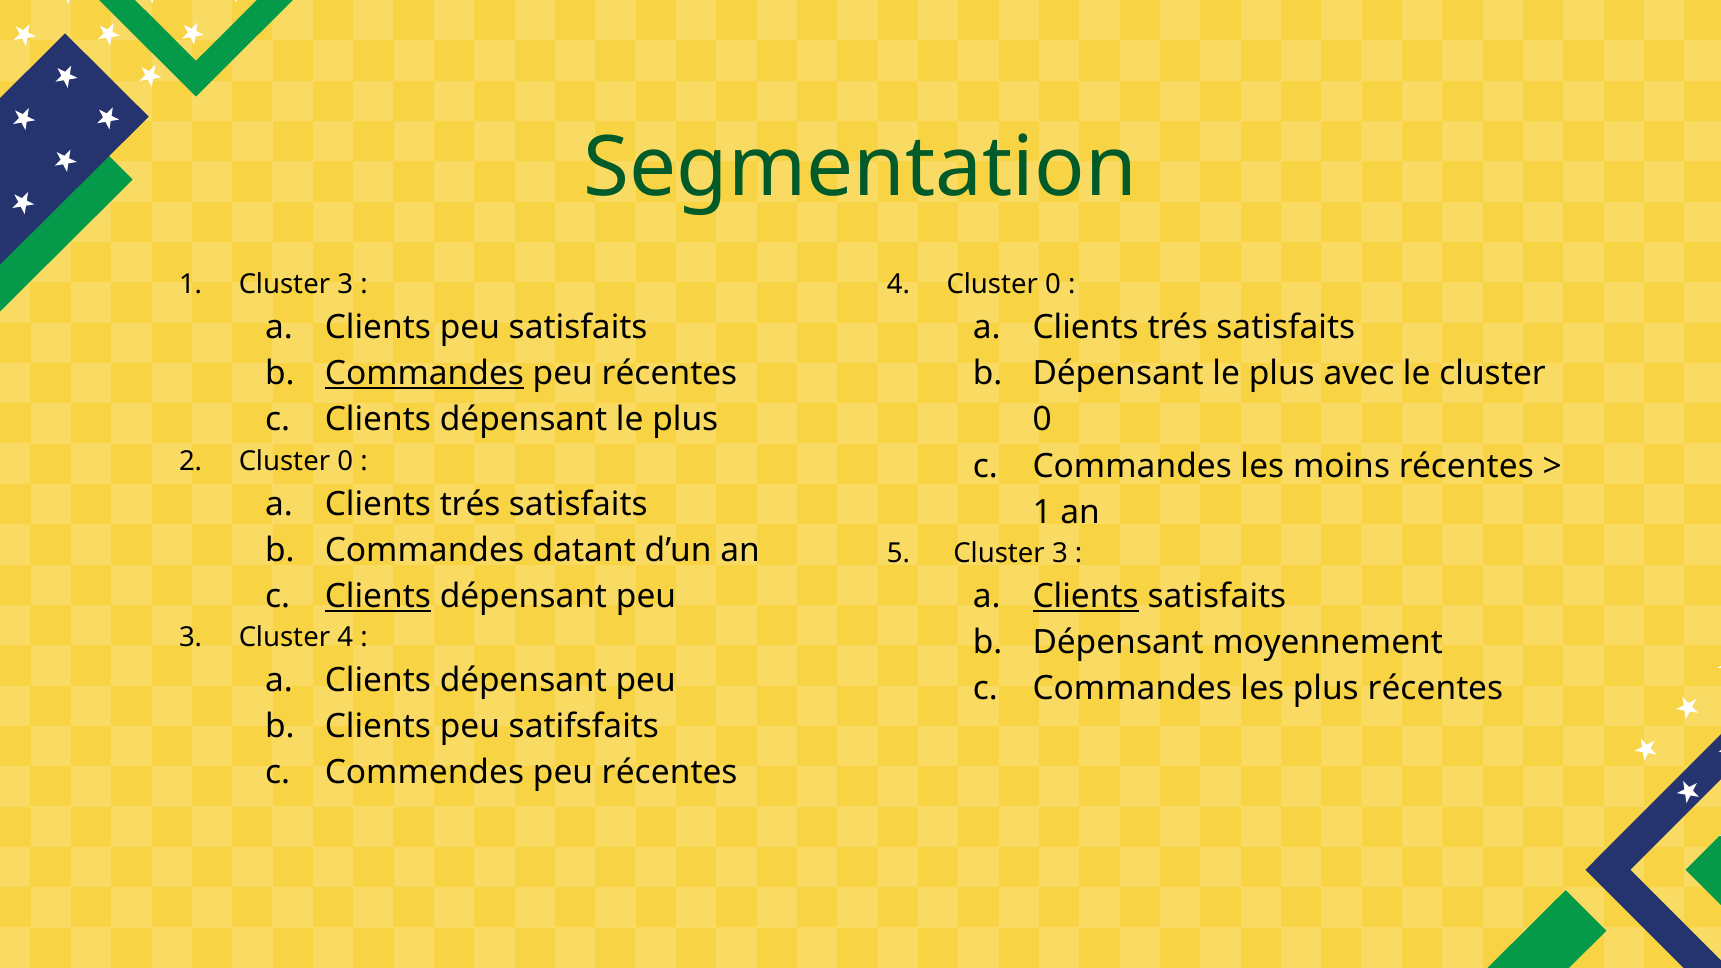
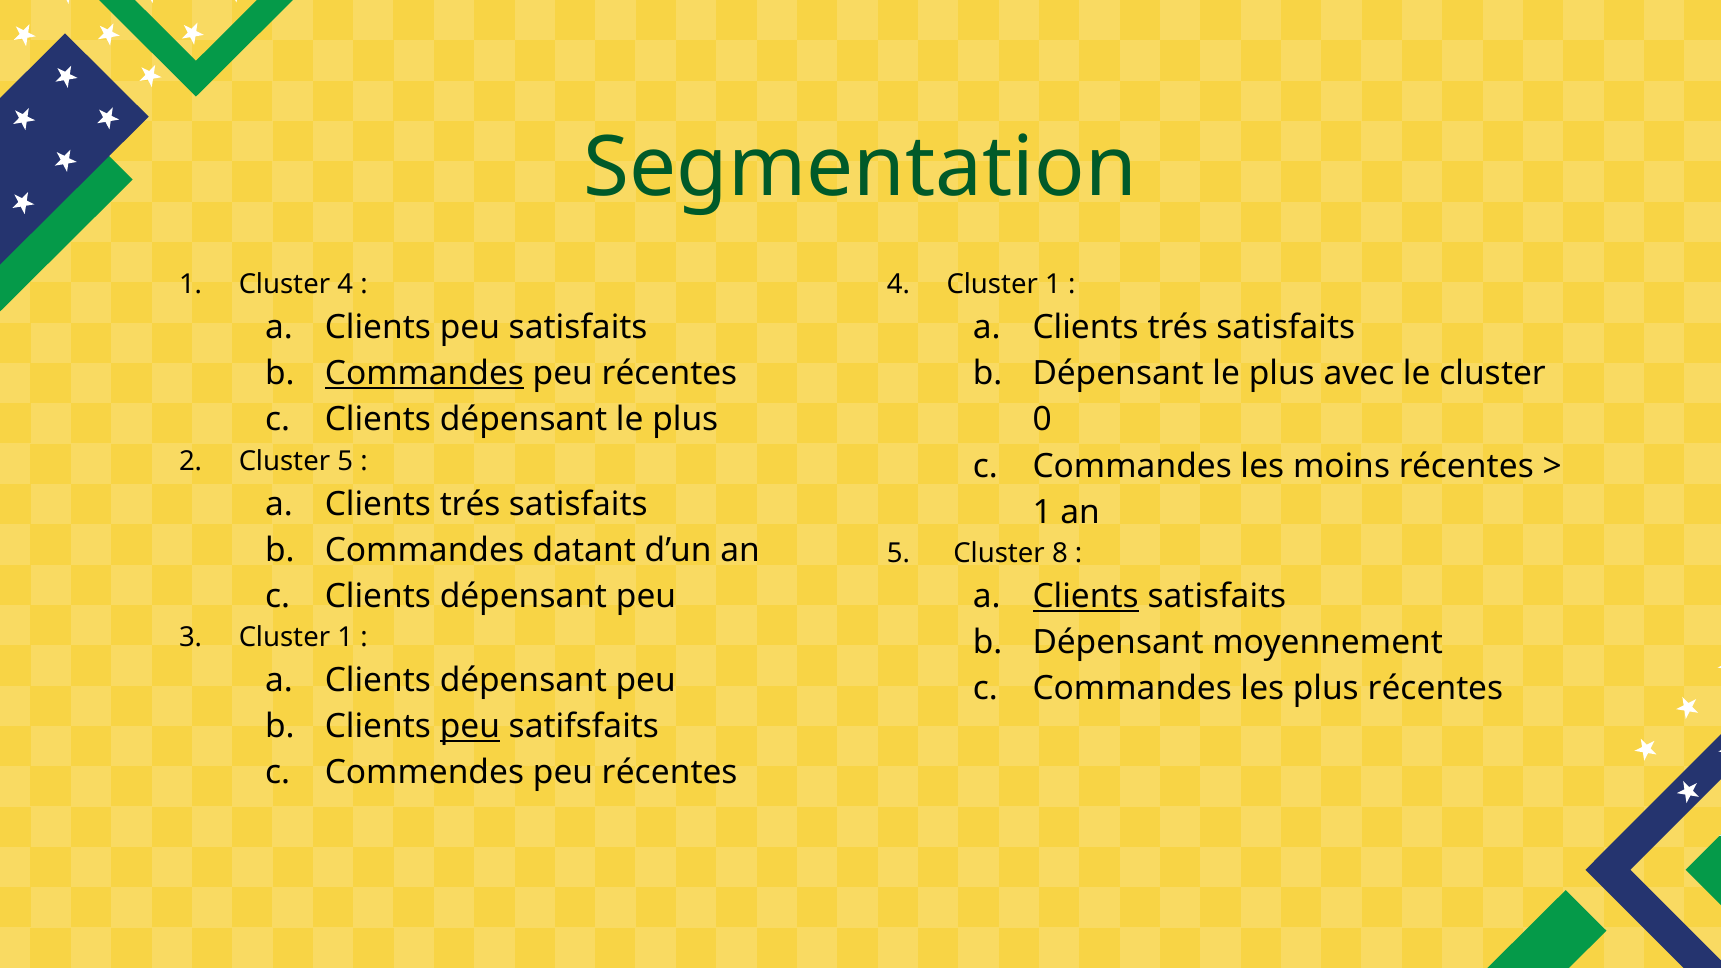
1 Cluster 3: 3 -> 4
4 Cluster 0: 0 -> 1
2 Cluster 0: 0 -> 5
3 at (1060, 553): 3 -> 8
Clients at (378, 596) underline: present -> none
3 Cluster 4: 4 -> 1
peu at (470, 727) underline: none -> present
